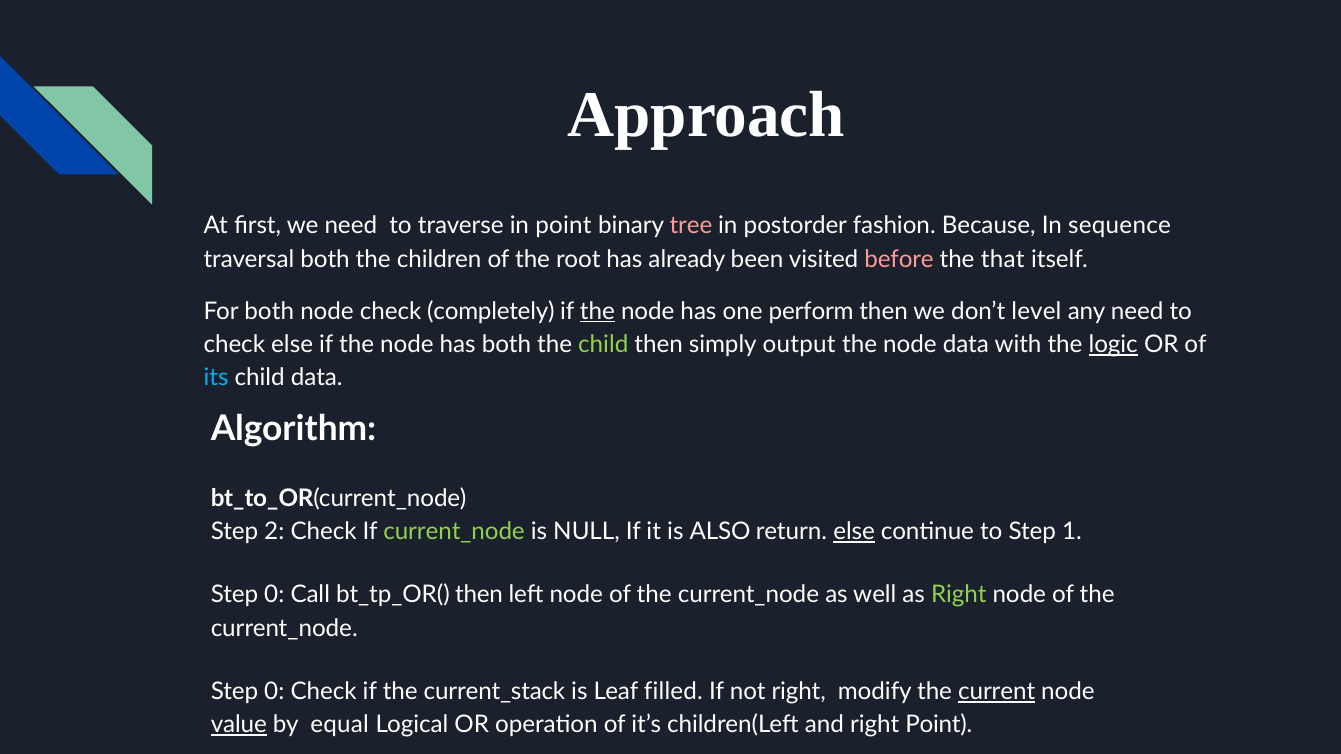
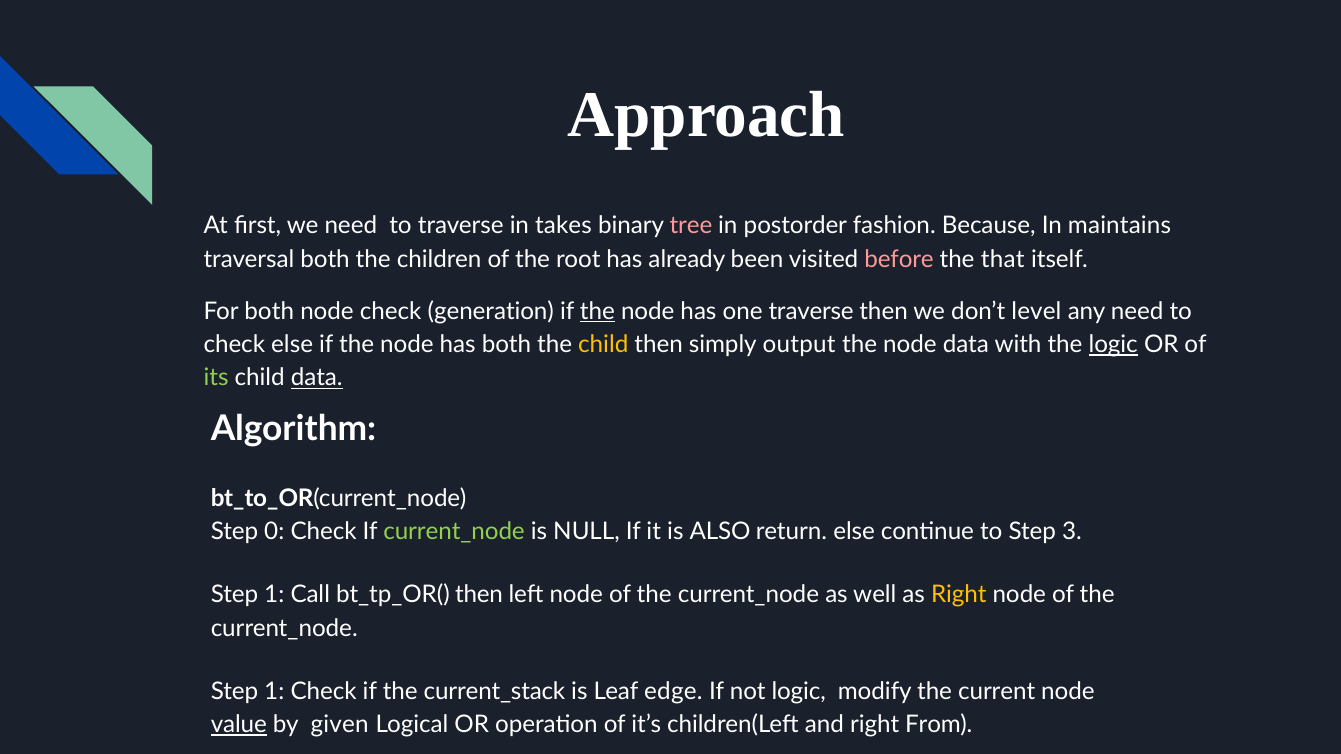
in point: point -> takes
sequence: sequence -> maintains
completely: completely -> generation
one perform: perform -> traverse
child at (603, 345) colour: light green -> yellow
its colour: light blue -> light green
data at (317, 378) underline: none -> present
2: 2 -> 0
else at (854, 532) underline: present -> none
1: 1 -> 3
0 at (274, 595): 0 -> 1
Right at (959, 595) colour: light green -> yellow
0 at (274, 692): 0 -> 1
filled: filled -> edge
not right: right -> logic
current underline: present -> none
equal: equal -> given
right Point: Point -> From
